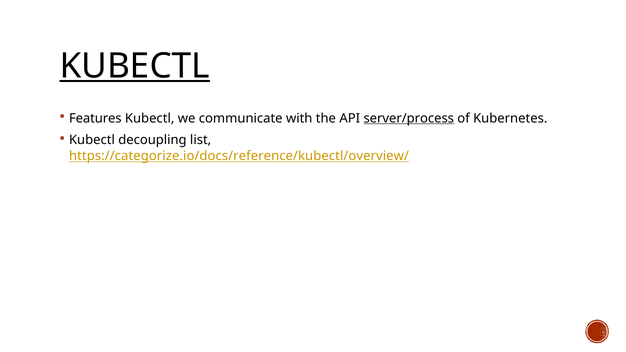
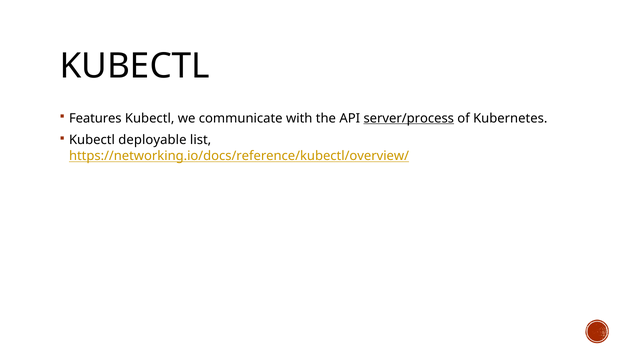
KUBECTL at (135, 66) underline: present -> none
decoupling: decoupling -> deployable
https://categorize.io/docs/reference/kubectl/overview/: https://categorize.io/docs/reference/kubectl/overview/ -> https://networking.io/docs/reference/kubectl/overview/
